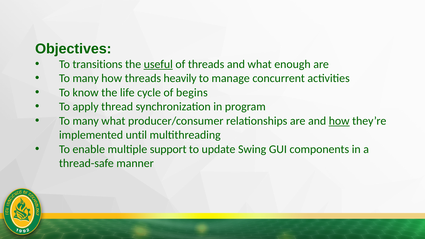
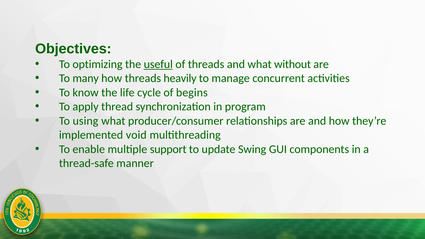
transitions: transitions -> optimizing
enough: enough -> without
many at (86, 121): many -> using
how at (339, 121) underline: present -> none
until: until -> void
